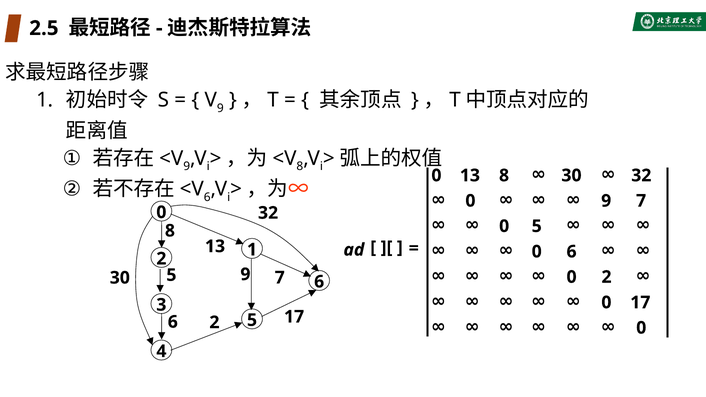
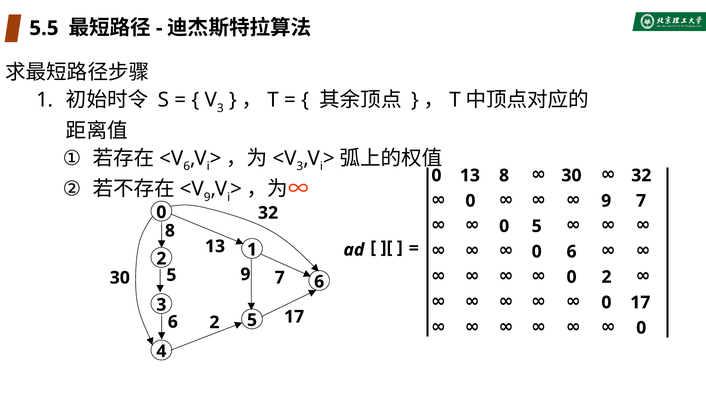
2.5: 2.5 -> 5.5
9 at (220, 108): 9 -> 3
9 at (187, 166): 9 -> 6
8 at (300, 166): 8 -> 3
6 at (207, 197): 6 -> 9
